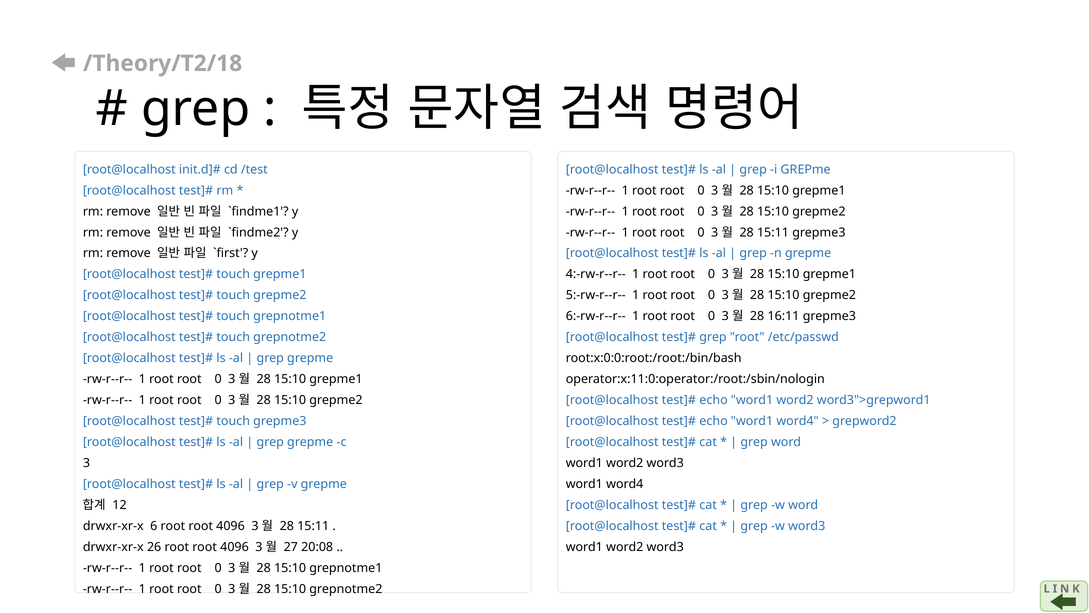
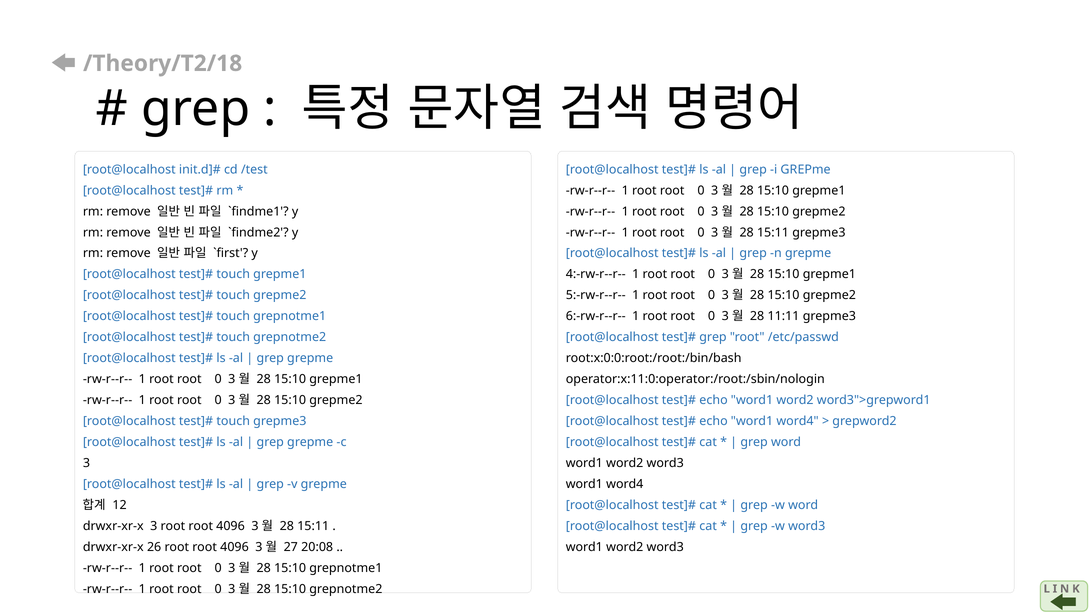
16:11: 16:11 -> 11:11
drwxr-xr-x 6: 6 -> 3
